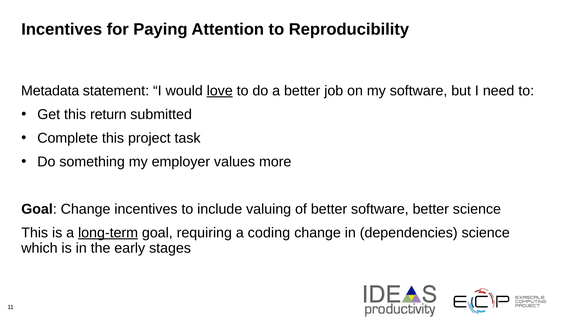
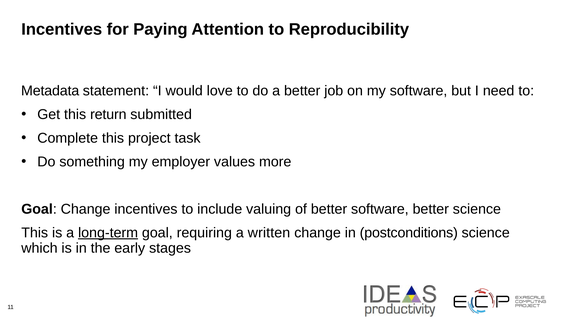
love underline: present -> none
coding: coding -> written
dependencies: dependencies -> postconditions
